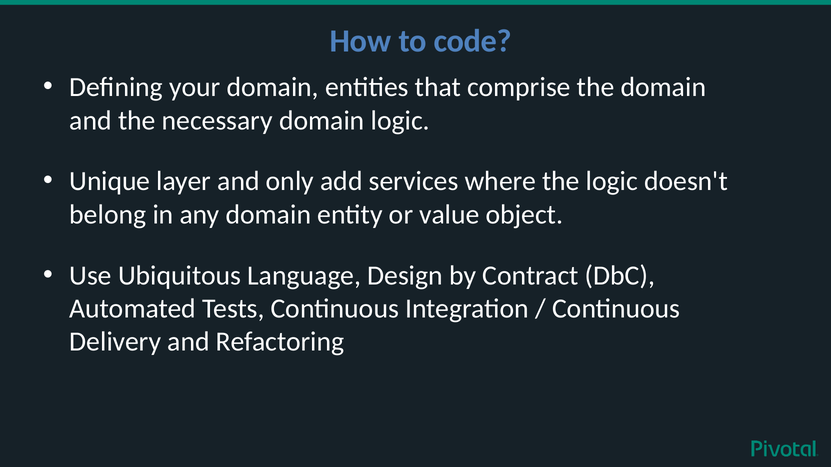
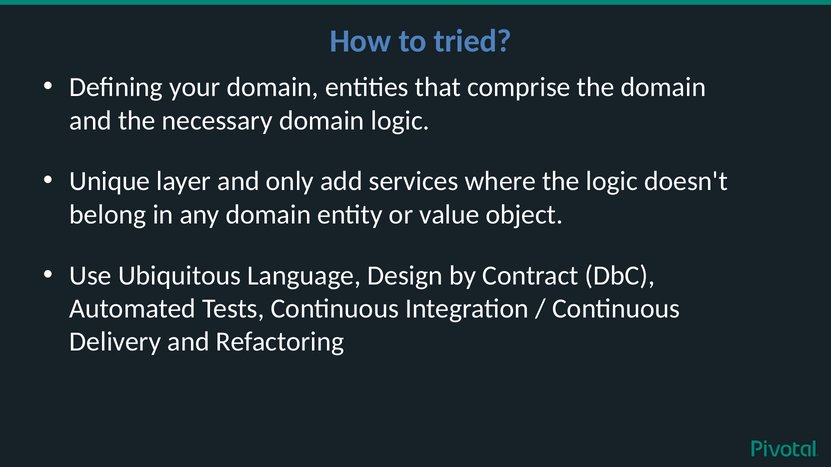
code: code -> tried
